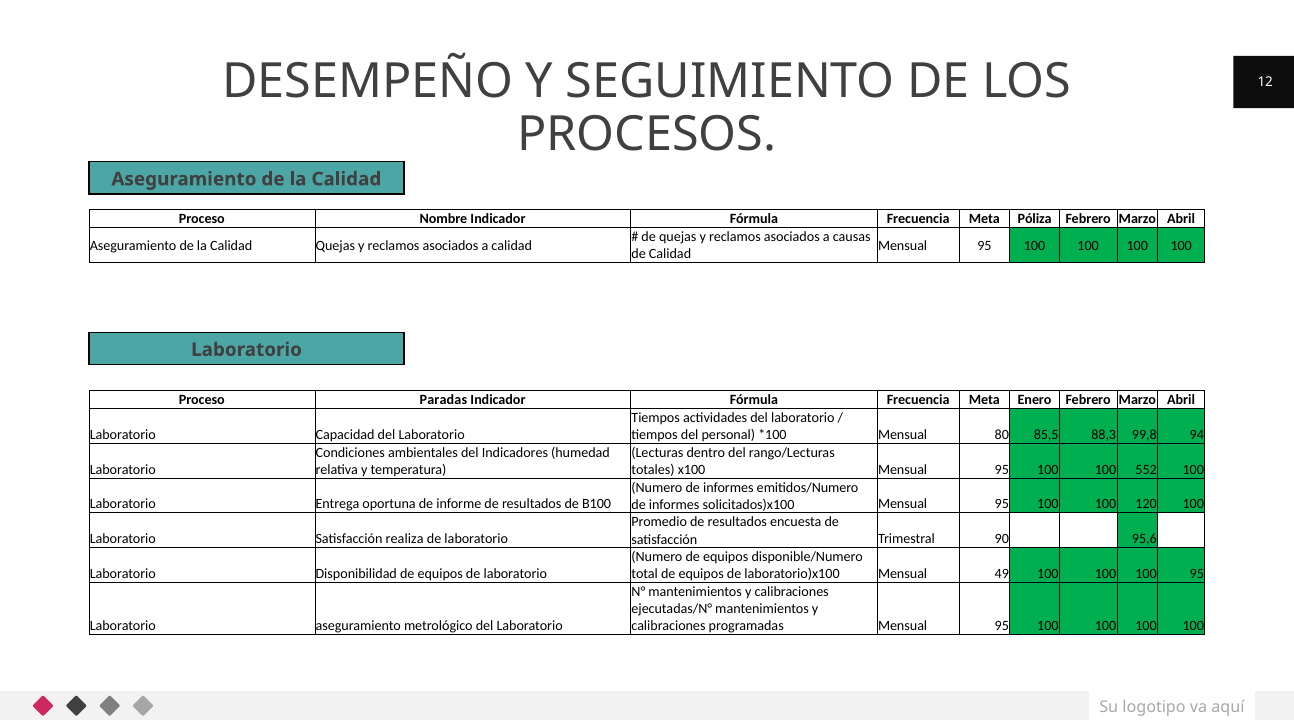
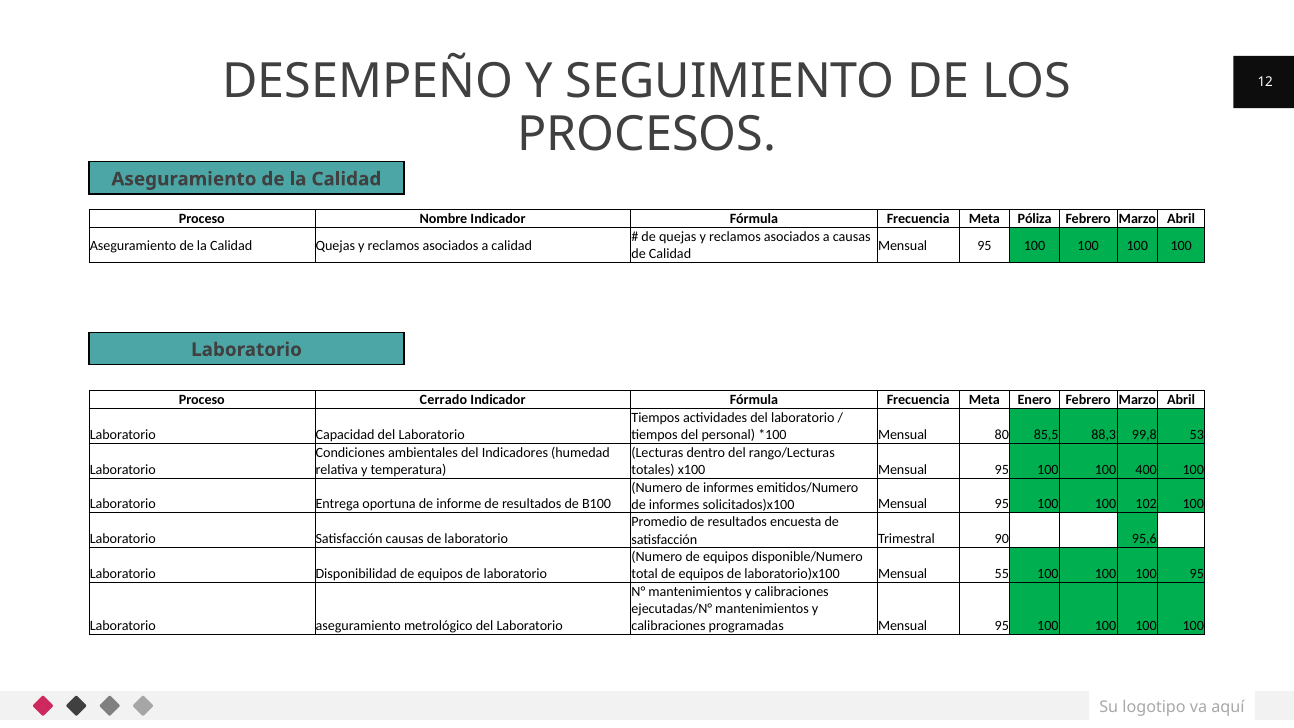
Paradas: Paradas -> Cerrado
94: 94 -> 53
552: 552 -> 400
120: 120 -> 102
Satisfacción realiza: realiza -> causas
49: 49 -> 55
